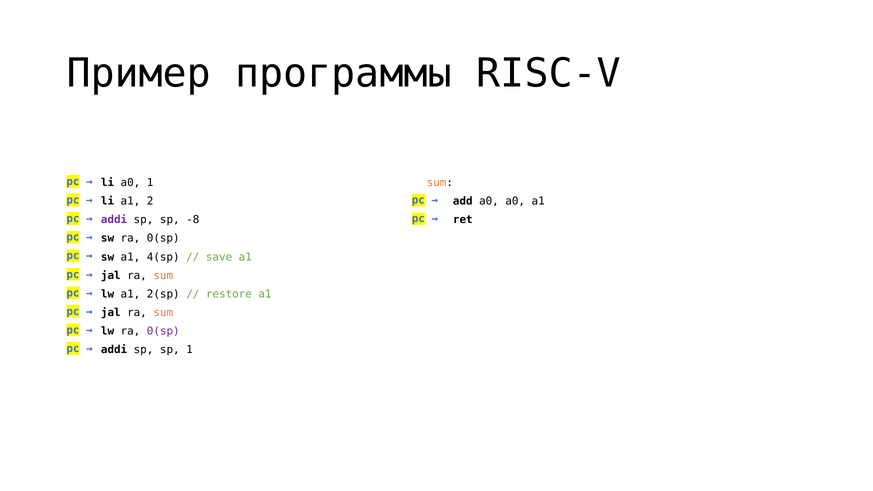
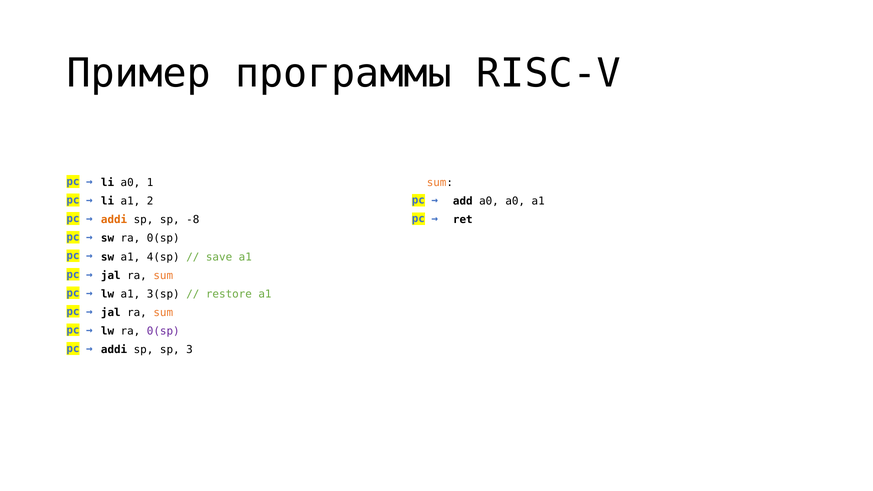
addi at (114, 220) colour: purple -> orange
2(sp: 2(sp -> 3(sp
sp 1: 1 -> 3
